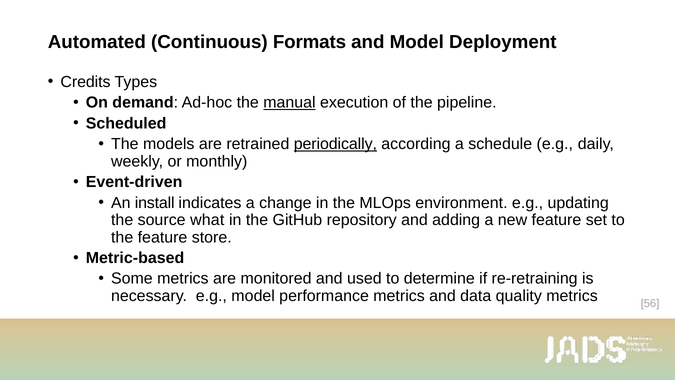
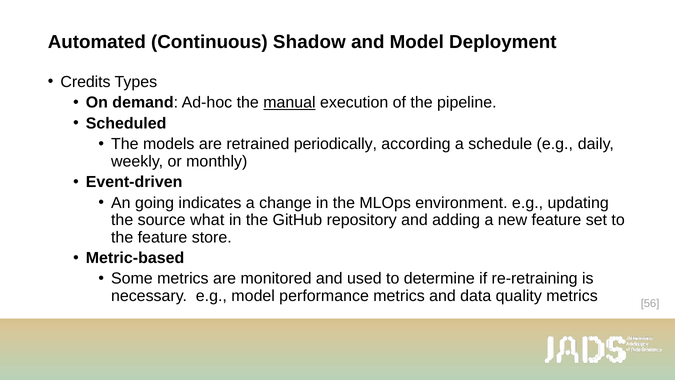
Formats: Formats -> Shadow
periodically underline: present -> none
install: install -> going
